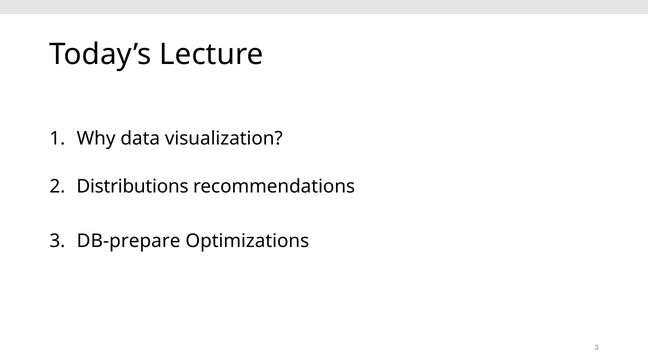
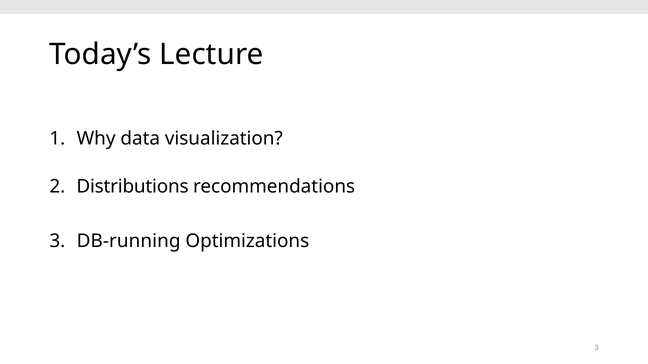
DB-prepare: DB-prepare -> DB-running
